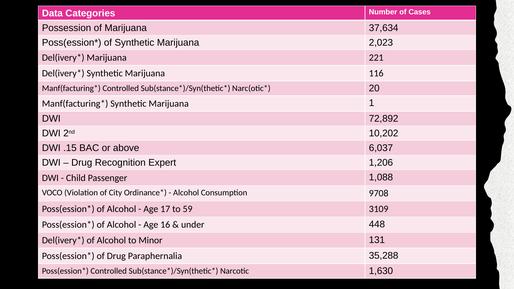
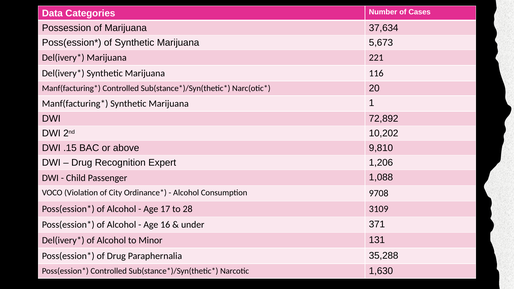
2,023: 2,023 -> 5,673
6,037: 6,037 -> 9,810
59: 59 -> 28
448: 448 -> 371
